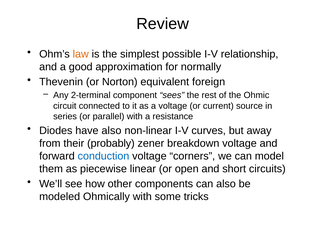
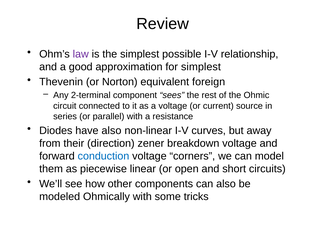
law colour: orange -> purple
for normally: normally -> simplest
probably: probably -> direction
